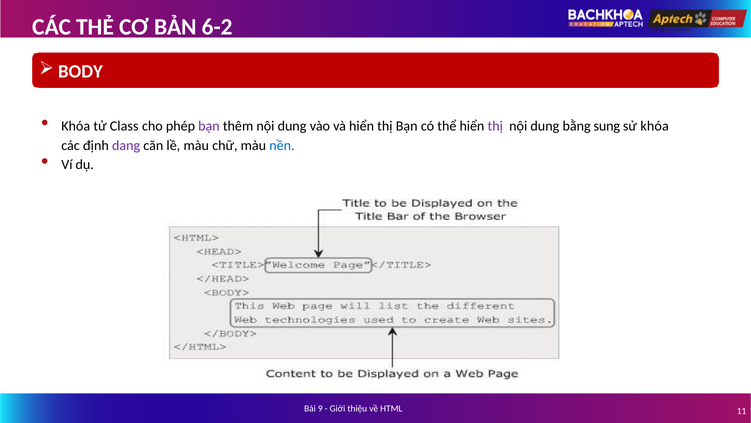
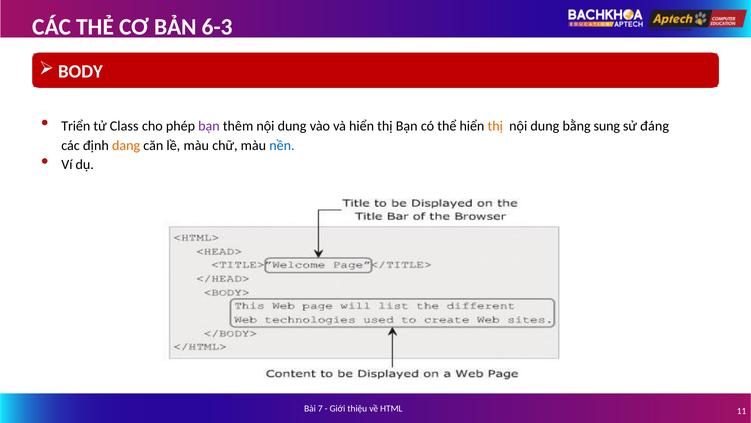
6-2: 6-2 -> 6-3
Khóa at (76, 126): Khóa -> Triển
thị at (495, 126) colour: purple -> orange
sử khóa: khóa -> đáng
dang colour: purple -> orange
9: 9 -> 7
